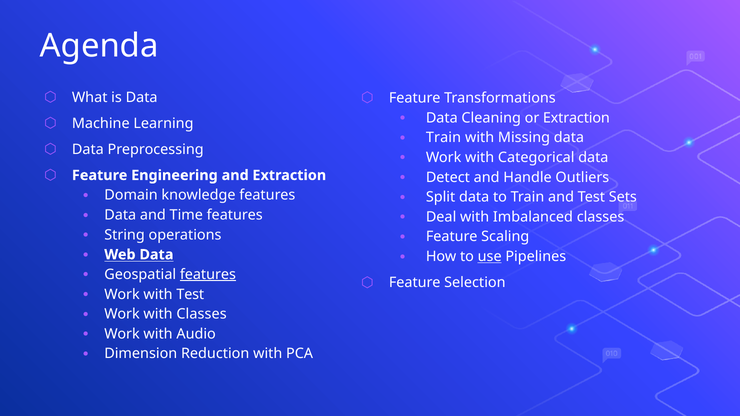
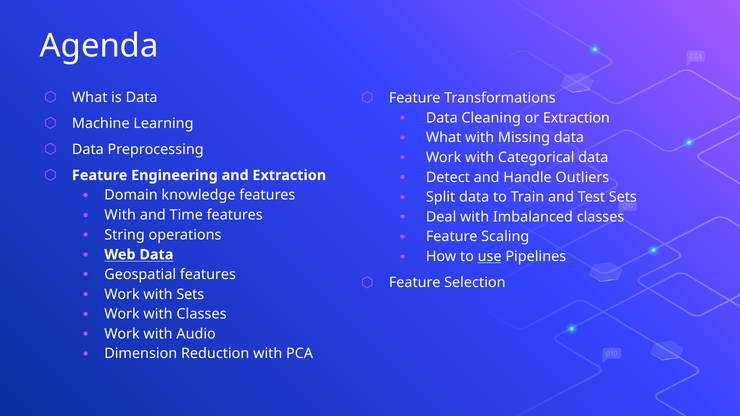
Train at (444, 138): Train -> What
Data at (120, 215): Data -> With
features at (208, 275) underline: present -> none
with Test: Test -> Sets
